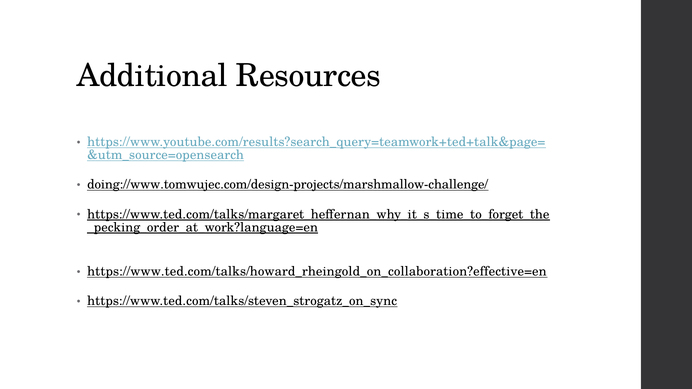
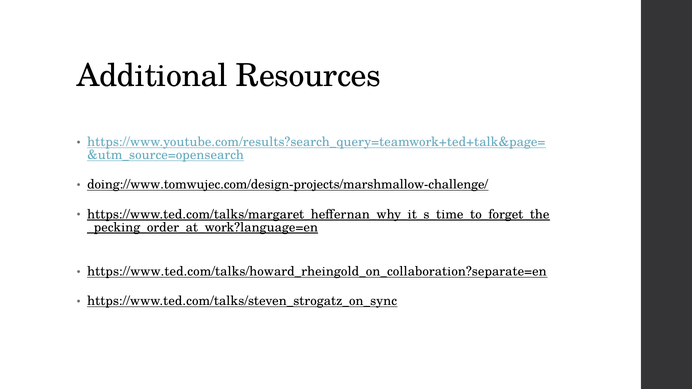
https://www.ted.com/talks/howard_rheingold_on_collaboration?effective=en: https://www.ted.com/talks/howard_rheingold_on_collaboration?effective=en -> https://www.ted.com/talks/howard_rheingold_on_collaboration?separate=en
